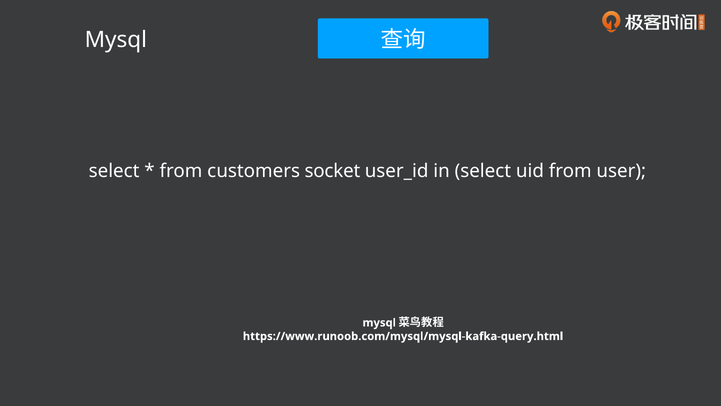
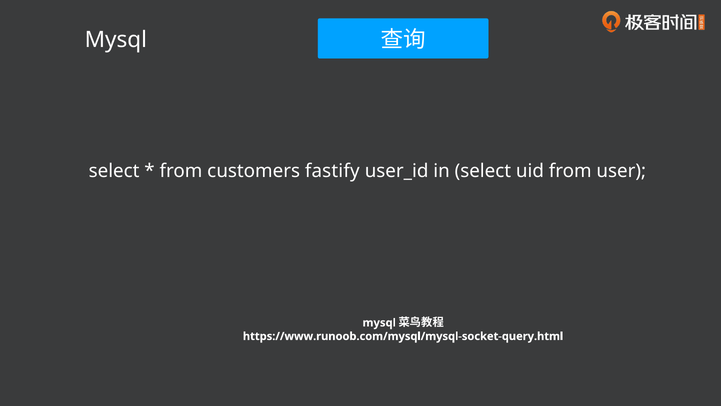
socket: socket -> fastify
https://www.runoob.com/mysql/mysql-kafka-query.html: https://www.runoob.com/mysql/mysql-kafka-query.html -> https://www.runoob.com/mysql/mysql-socket-query.html
